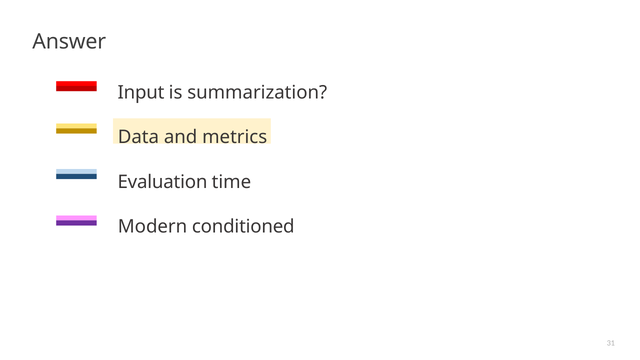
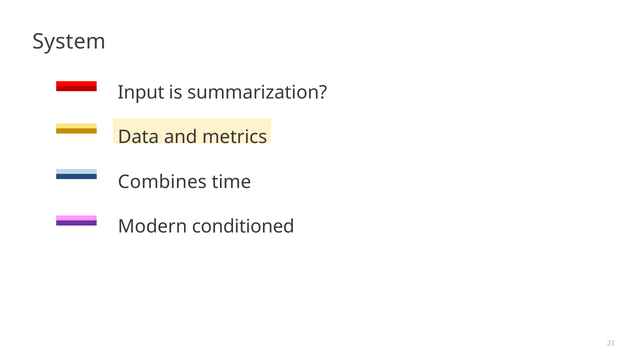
Answer: Answer -> System
Evaluation: Evaluation -> Combines
